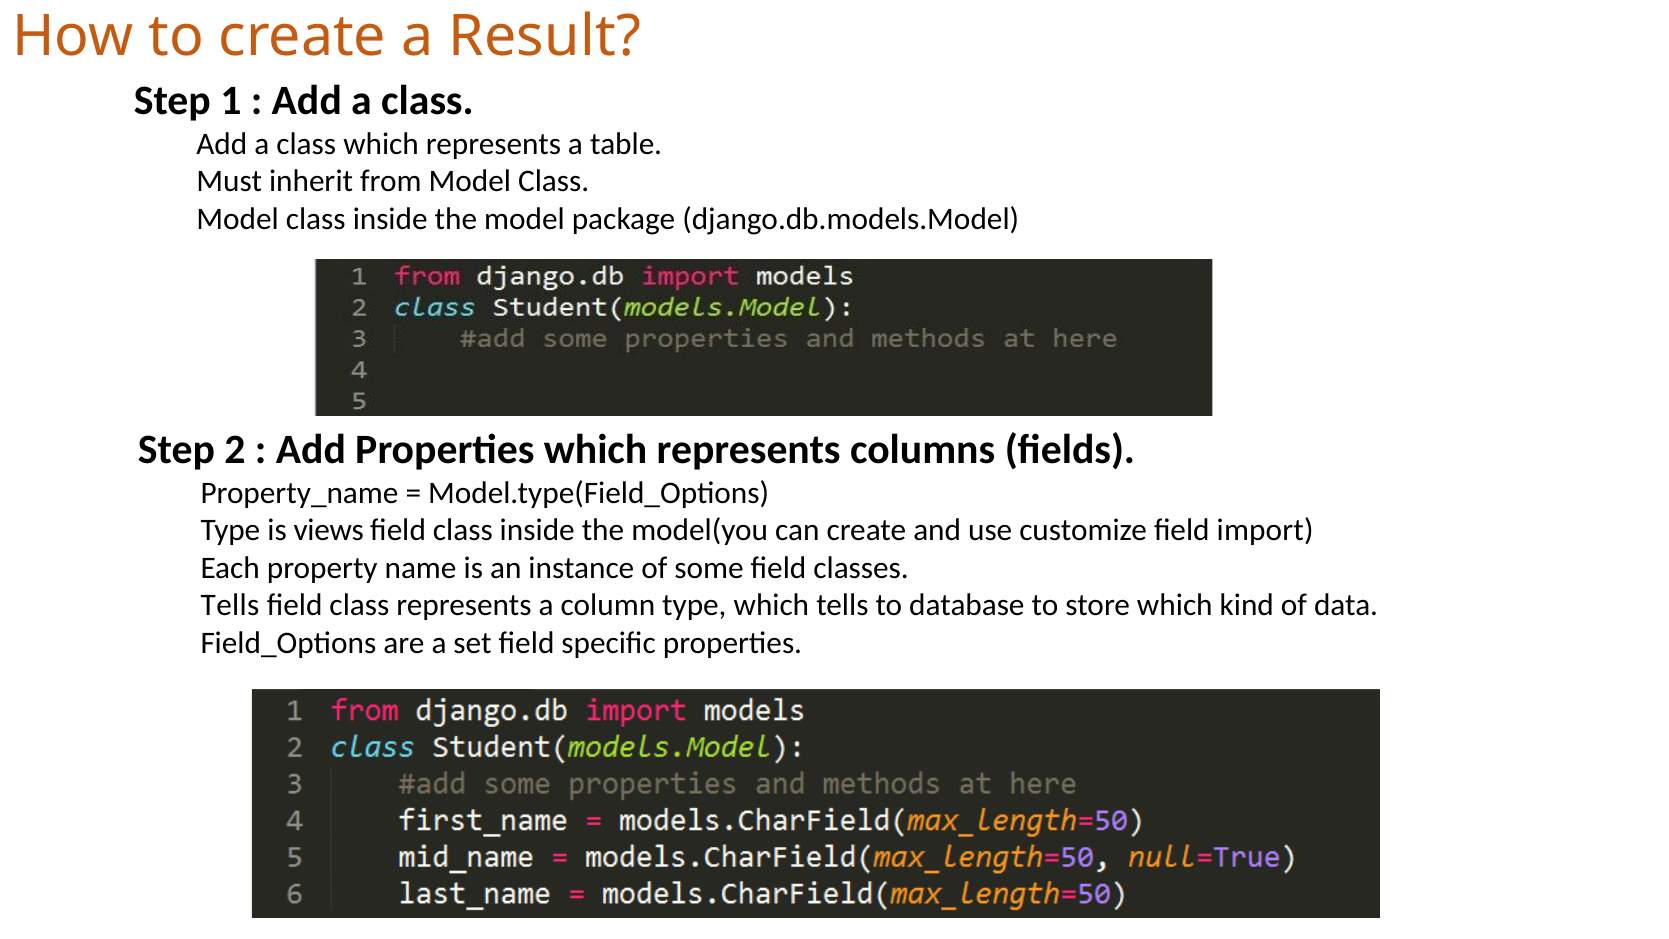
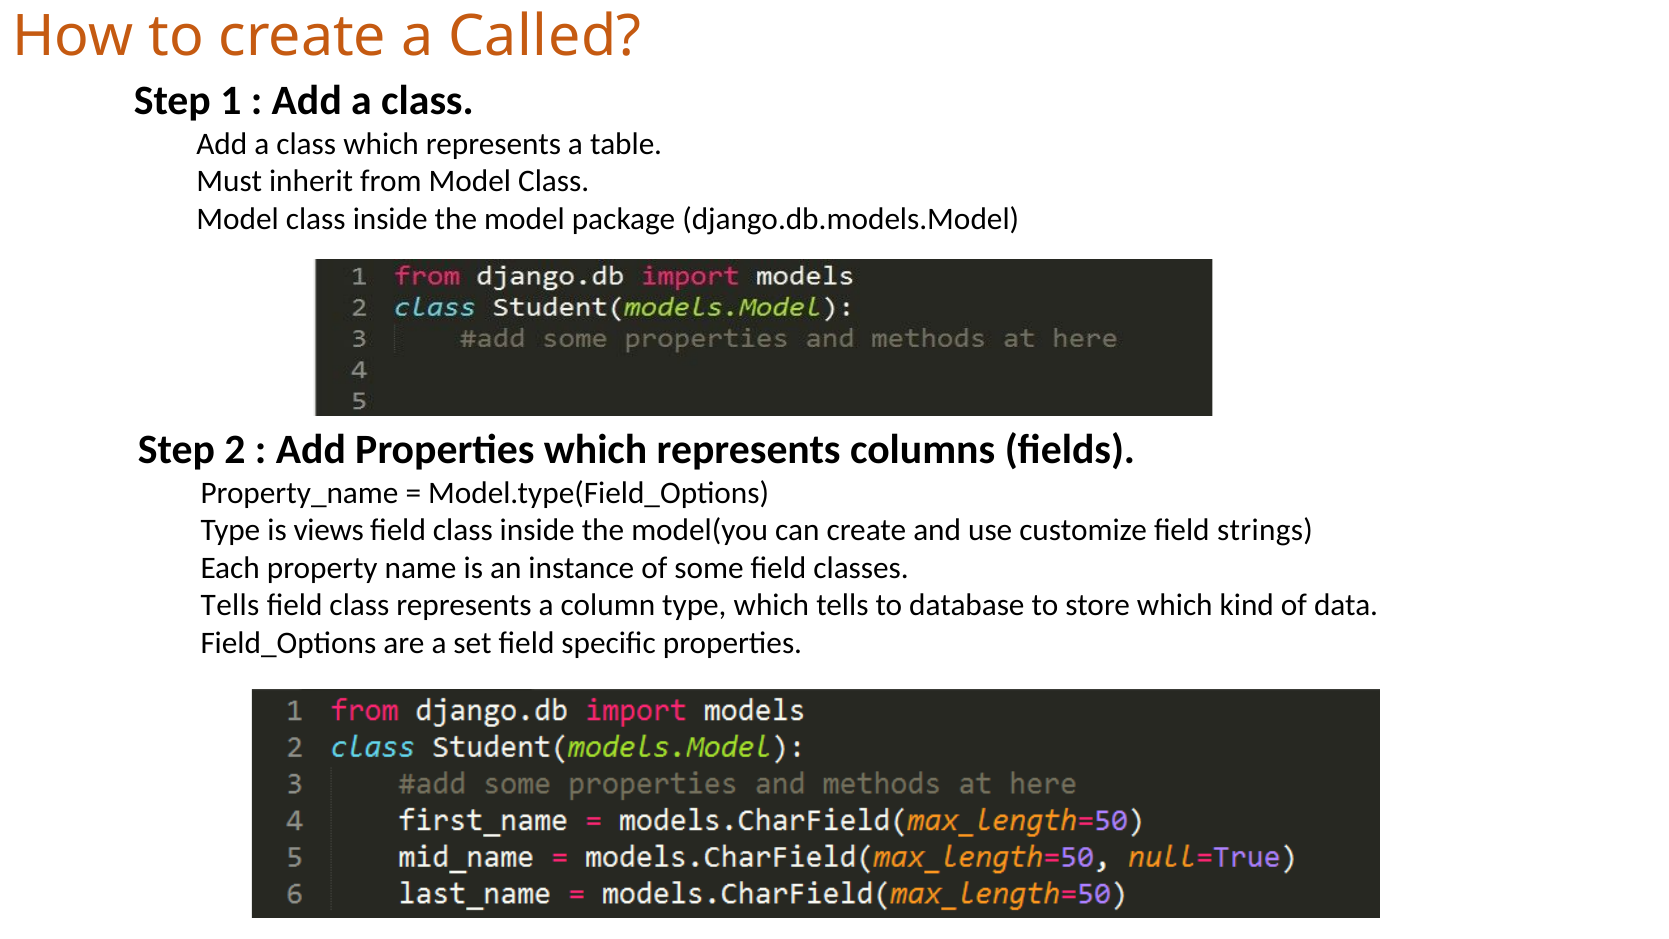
Result: Result -> Called
import: import -> strings
